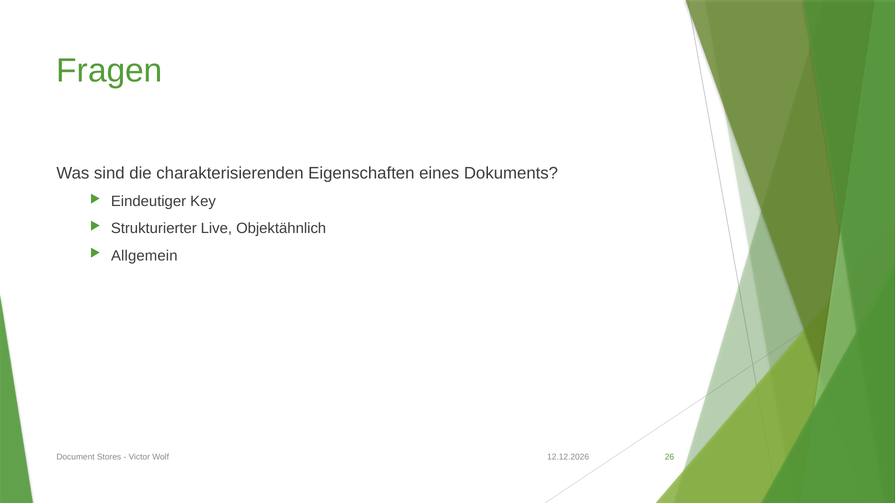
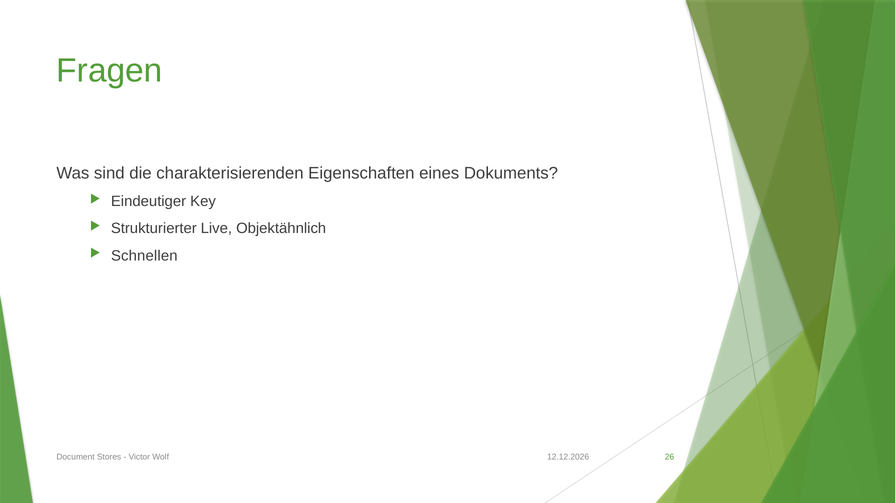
Allgemein: Allgemein -> Schnellen
